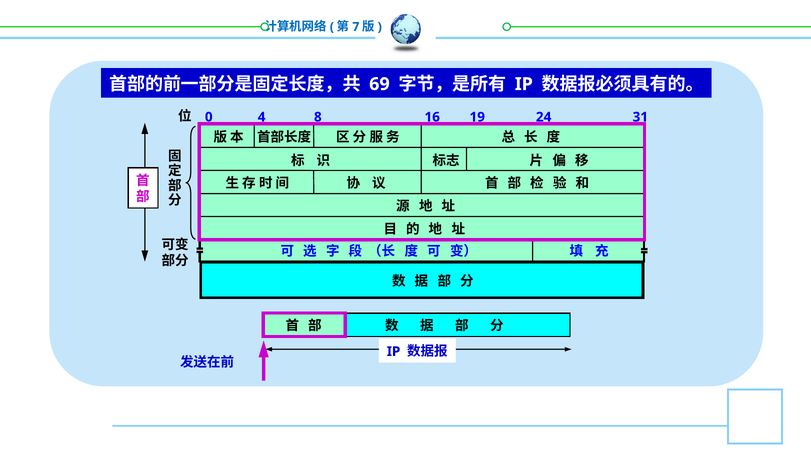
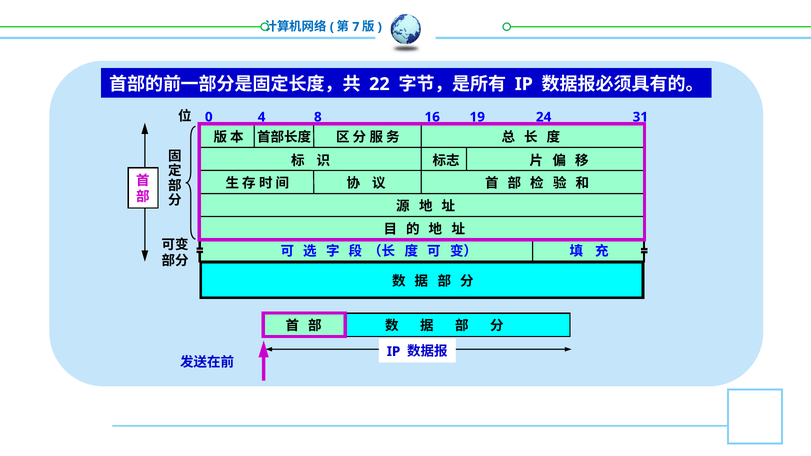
69: 69 -> 22
